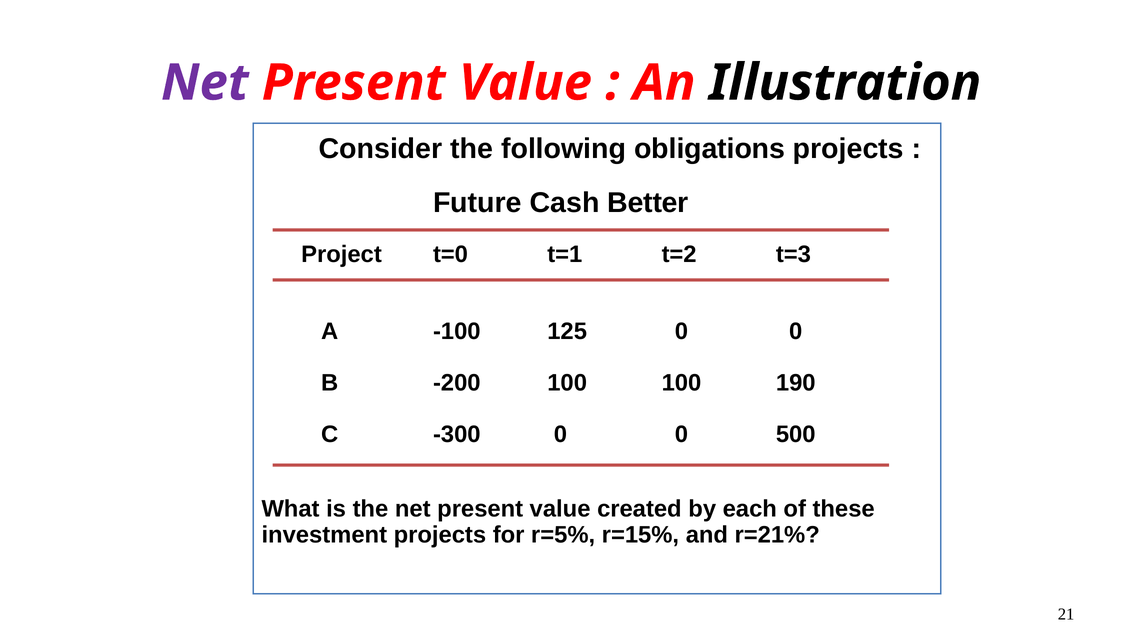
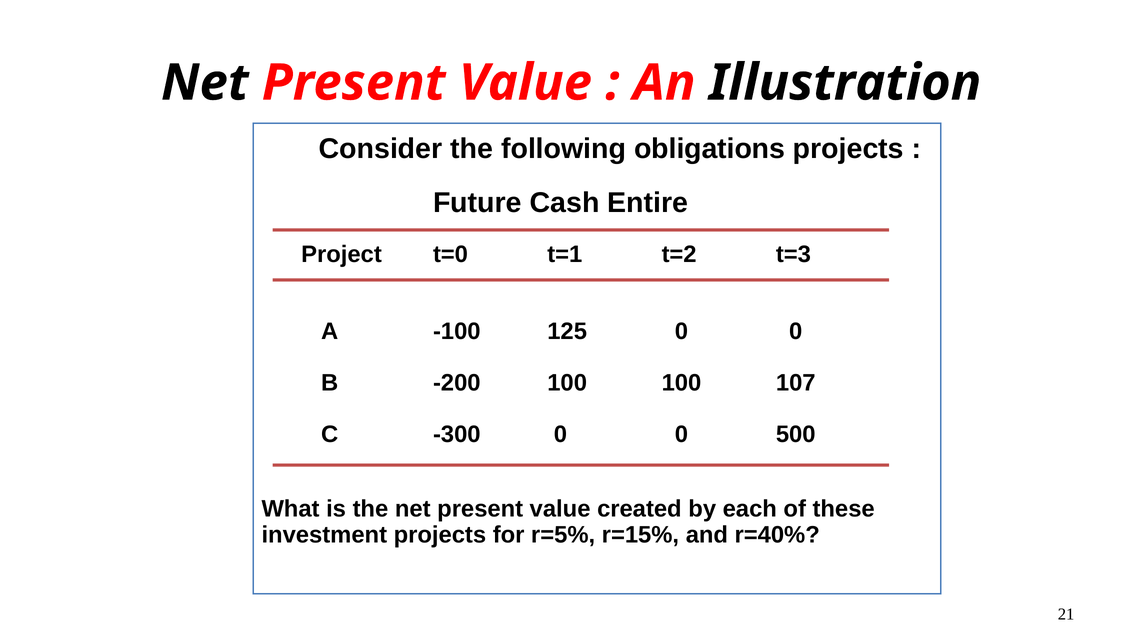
Net at (205, 83) colour: purple -> black
Better: Better -> Entire
190: 190 -> 107
r=21%: r=21% -> r=40%
